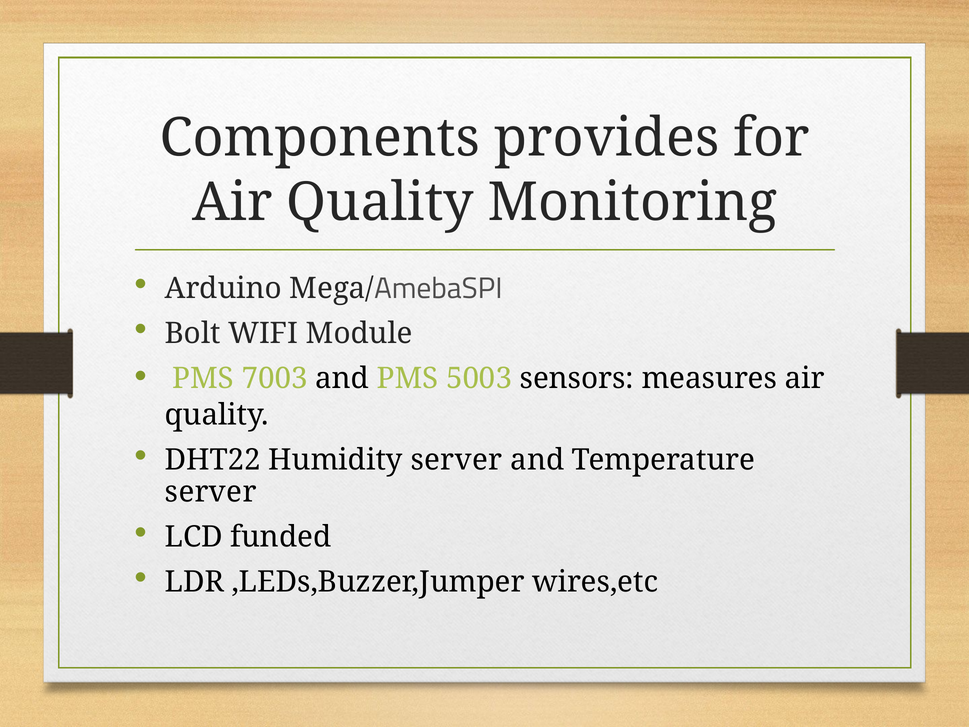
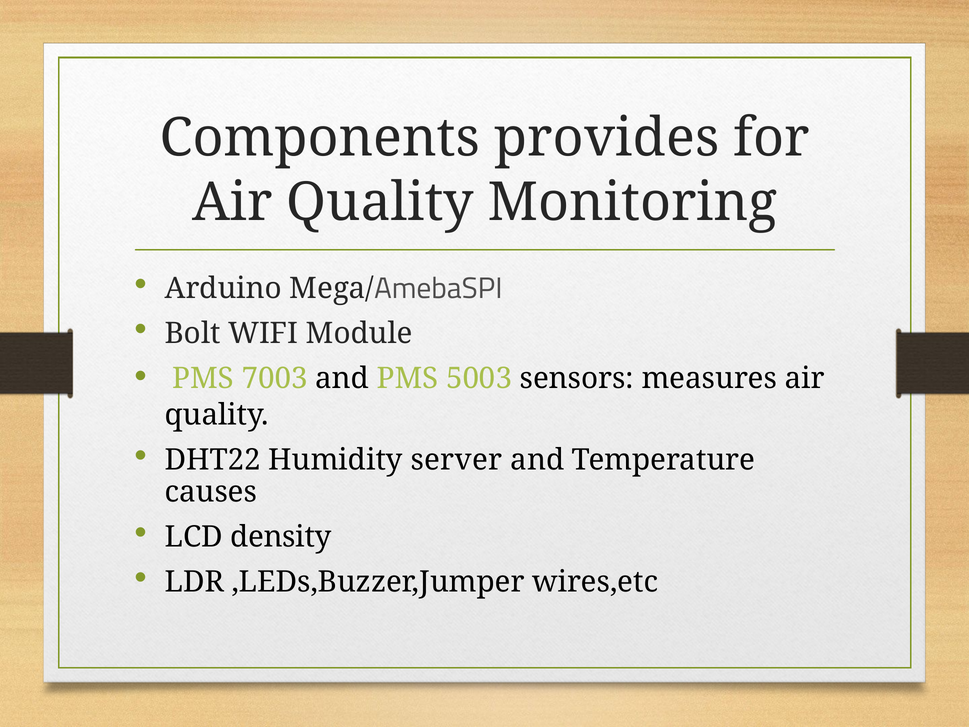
server at (211, 492): server -> causes
funded: funded -> density
